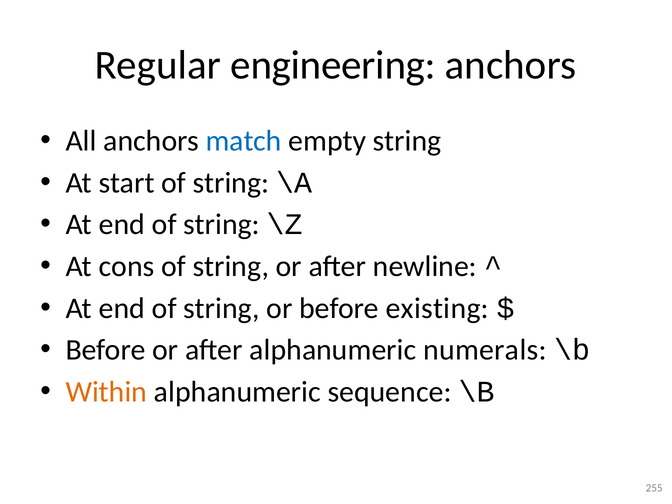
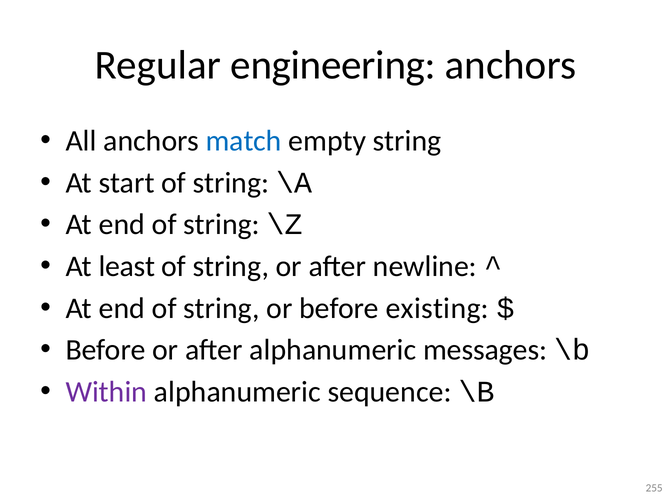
cons: cons -> least
numerals: numerals -> messages
Within colour: orange -> purple
